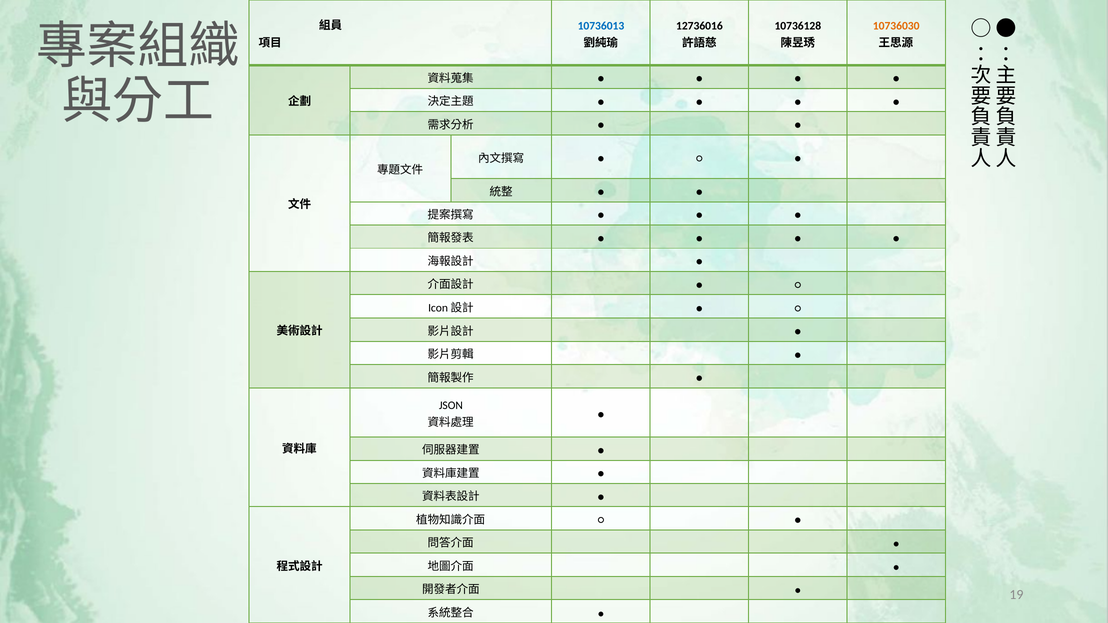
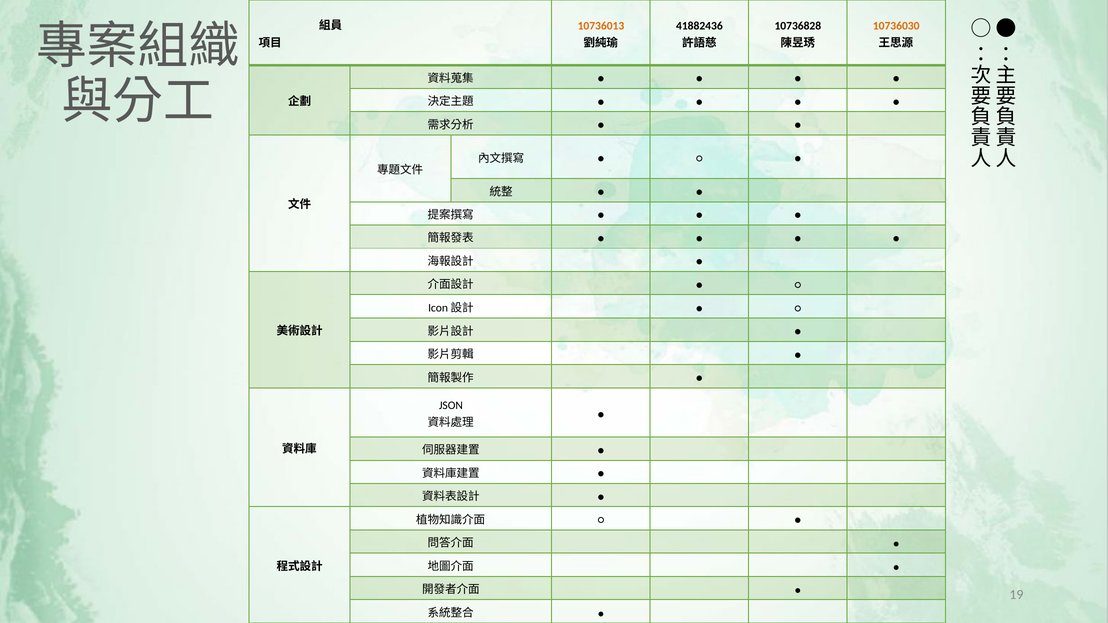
10736013 colour: blue -> orange
12736016: 12736016 -> 41882436
10736128: 10736128 -> 10736828
